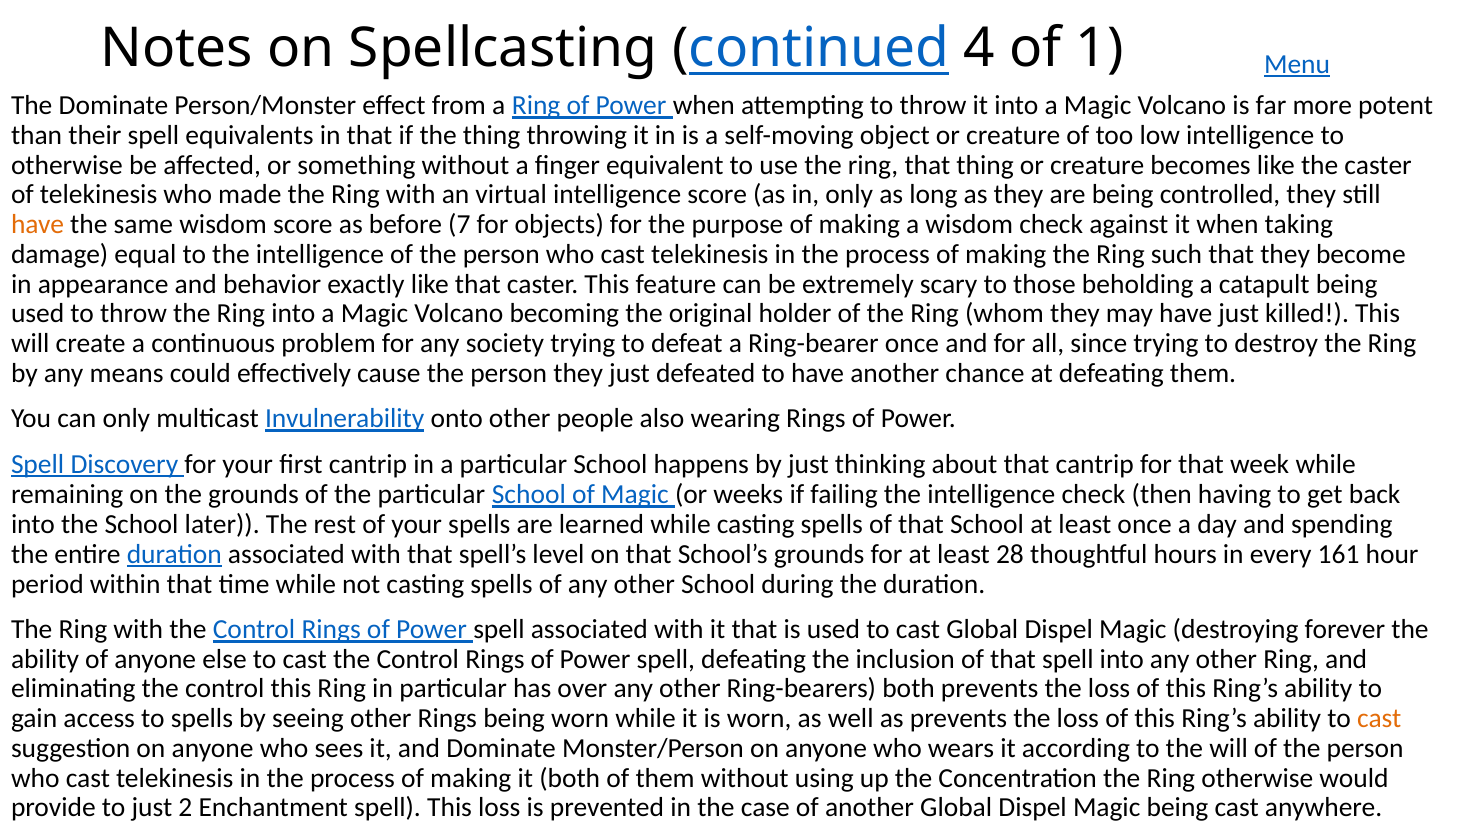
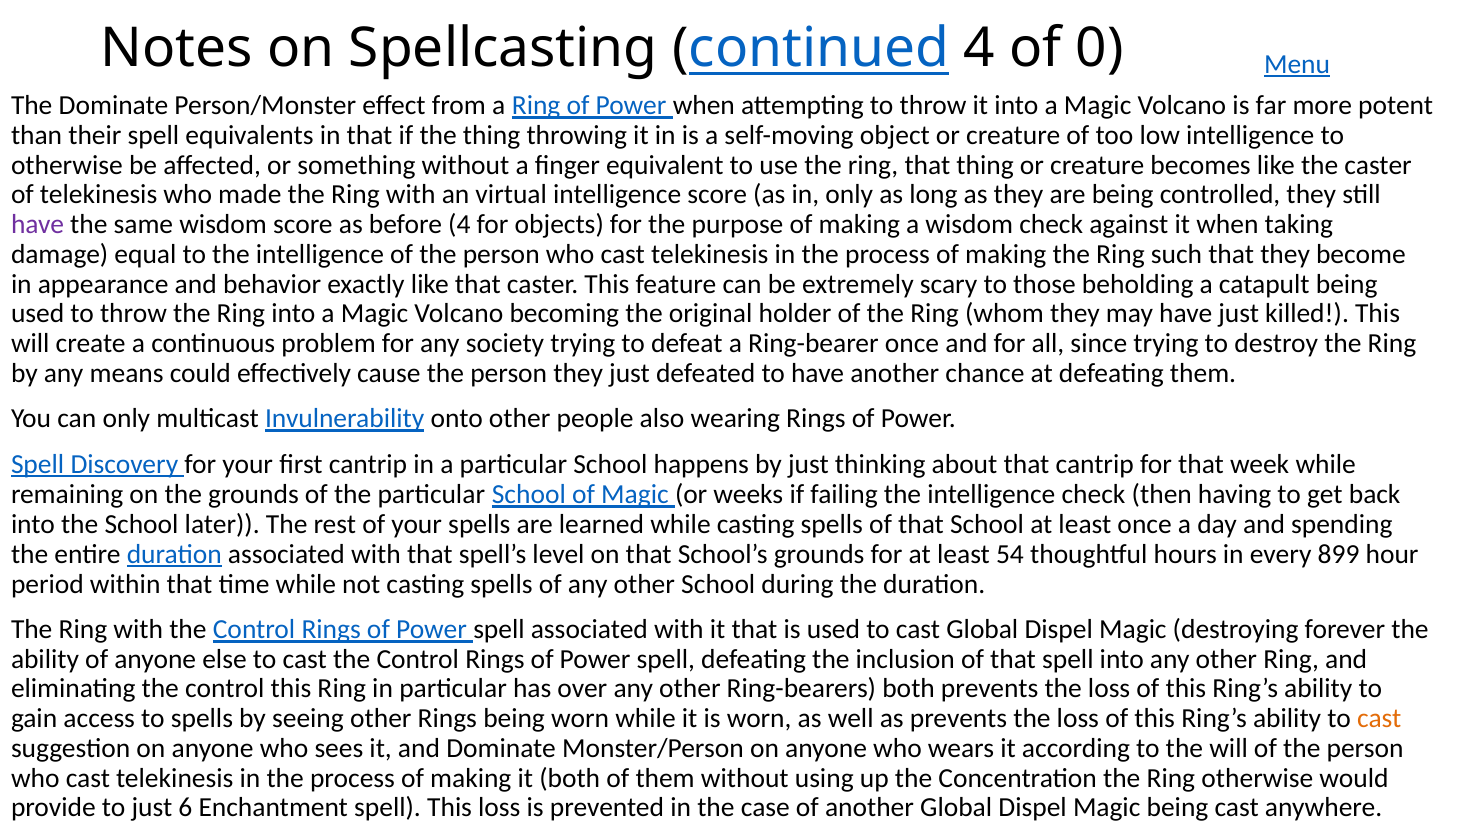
1: 1 -> 0
have at (38, 225) colour: orange -> purple
before 7: 7 -> 4
28: 28 -> 54
161: 161 -> 899
2: 2 -> 6
